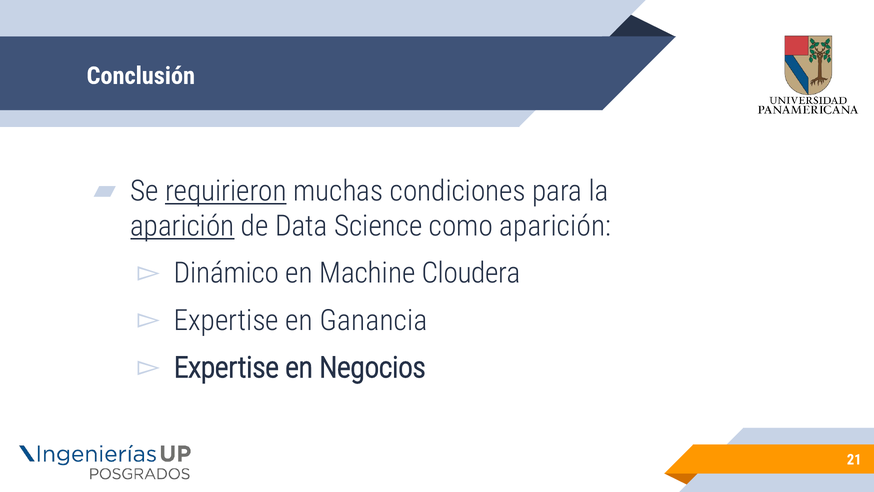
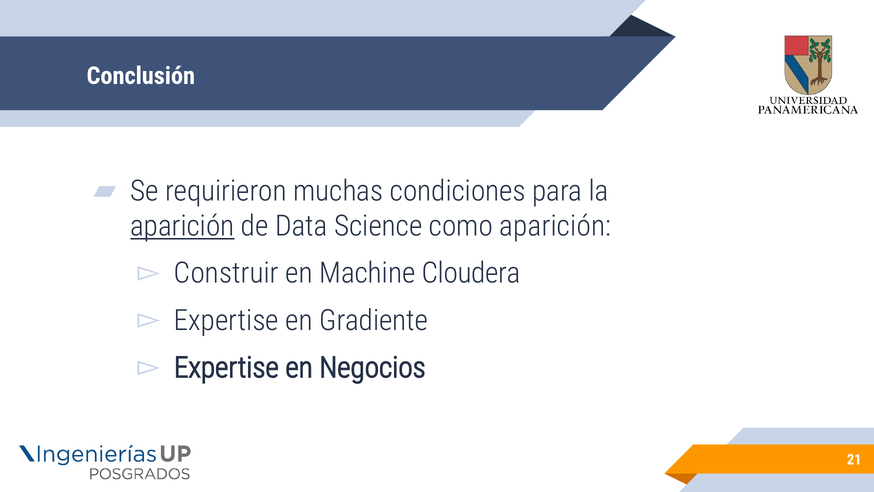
requirieron underline: present -> none
Dinámico: Dinámico -> Construir
Ganancia: Ganancia -> Gradiente
